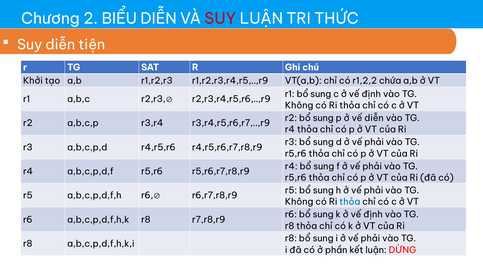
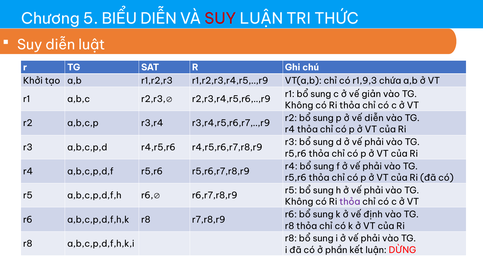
2: 2 -> 5
tiện: tiện -> luật
r1,2,2: r1,2,2 -> r1,9,3
c ở vế định: định -> giản
thỏa at (350, 202) colour: blue -> purple
